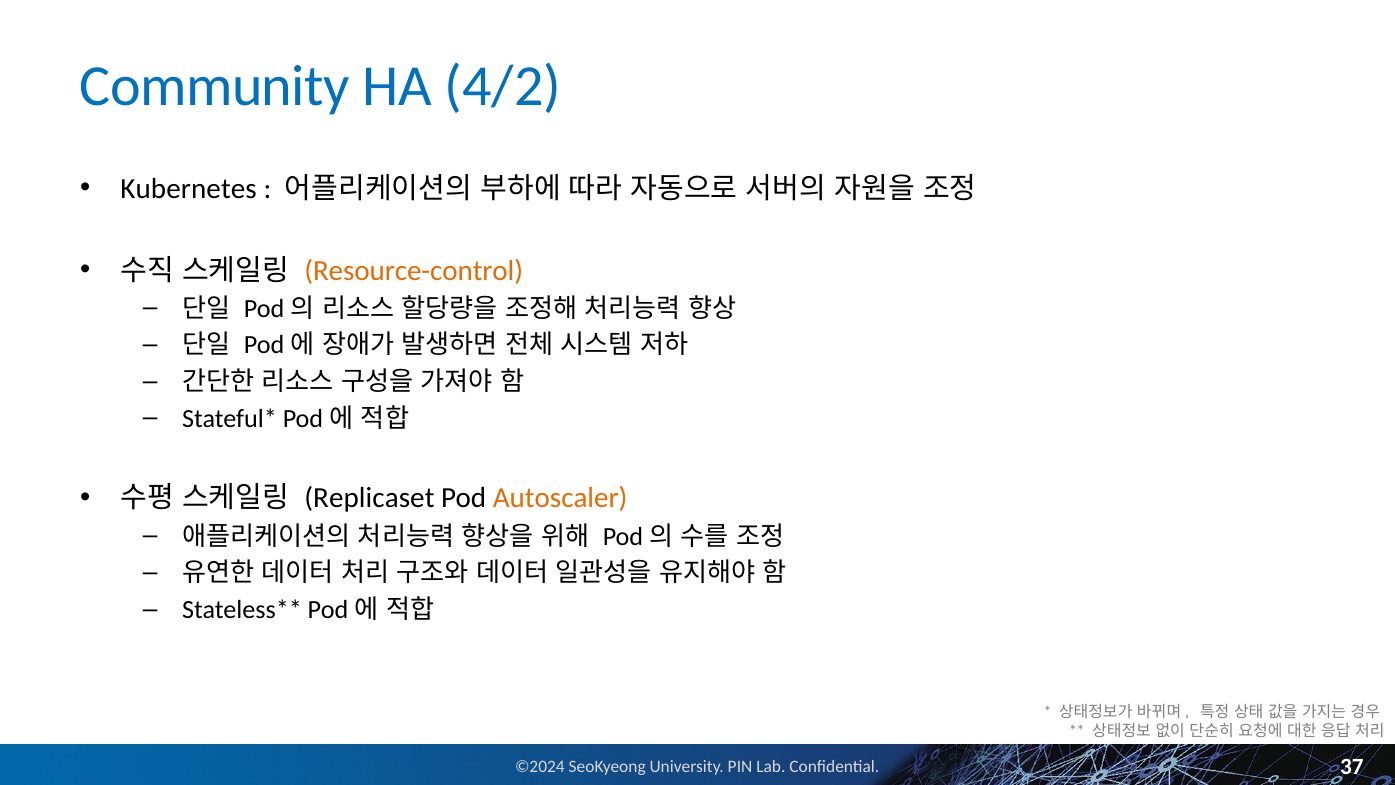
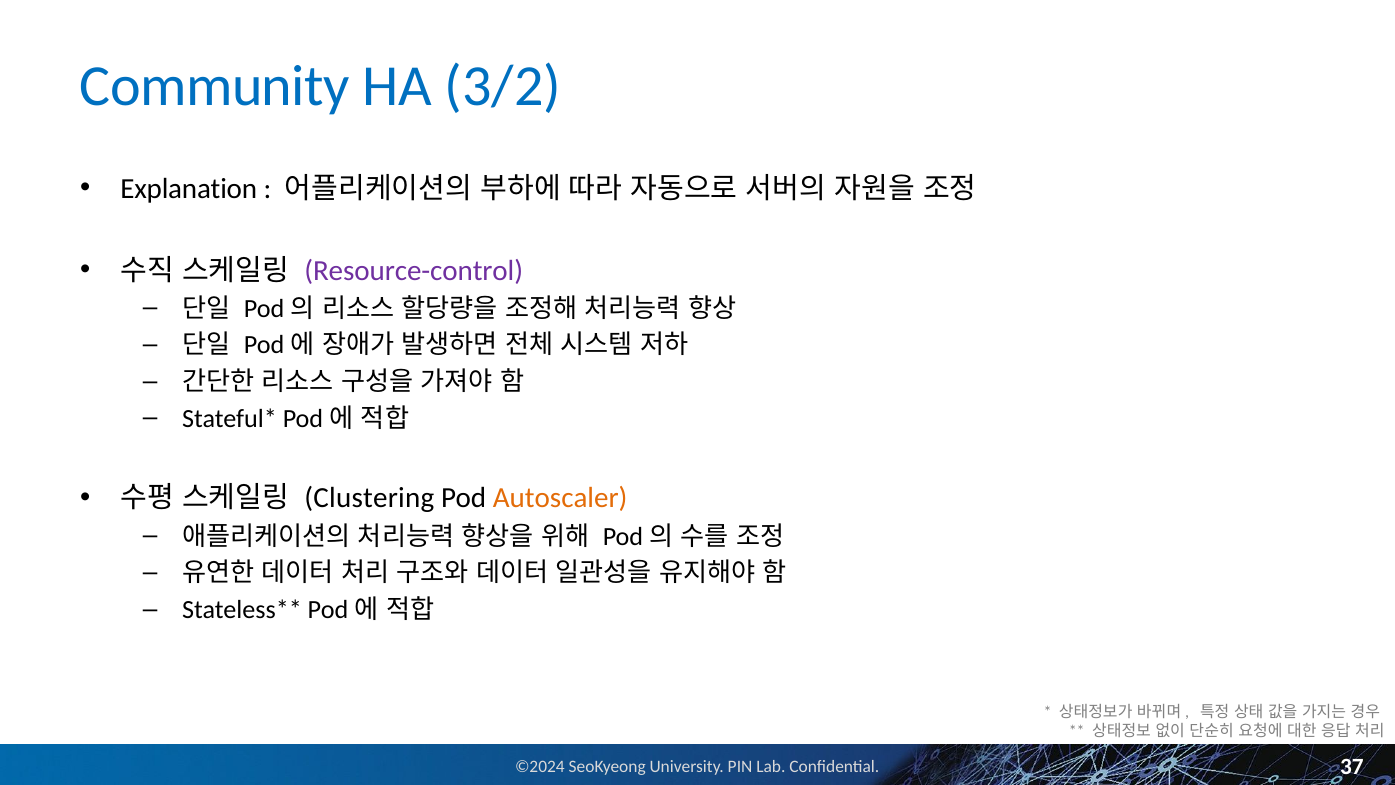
4/2: 4/2 -> 3/2
Kubernetes: Kubernetes -> Explanation
Resource-control colour: orange -> purple
Replicaset: Replicaset -> Clustering
